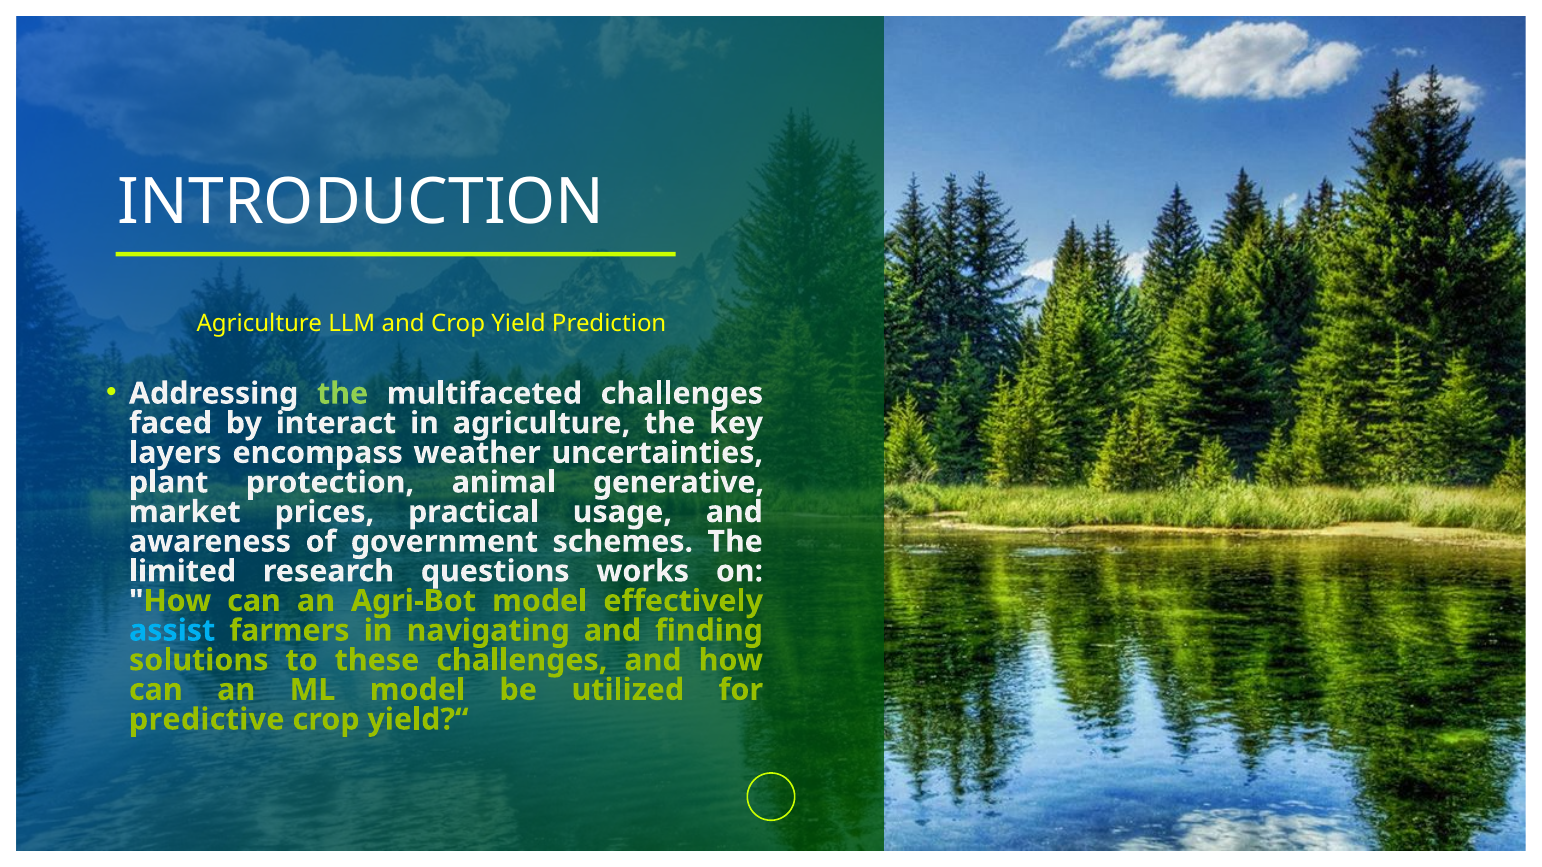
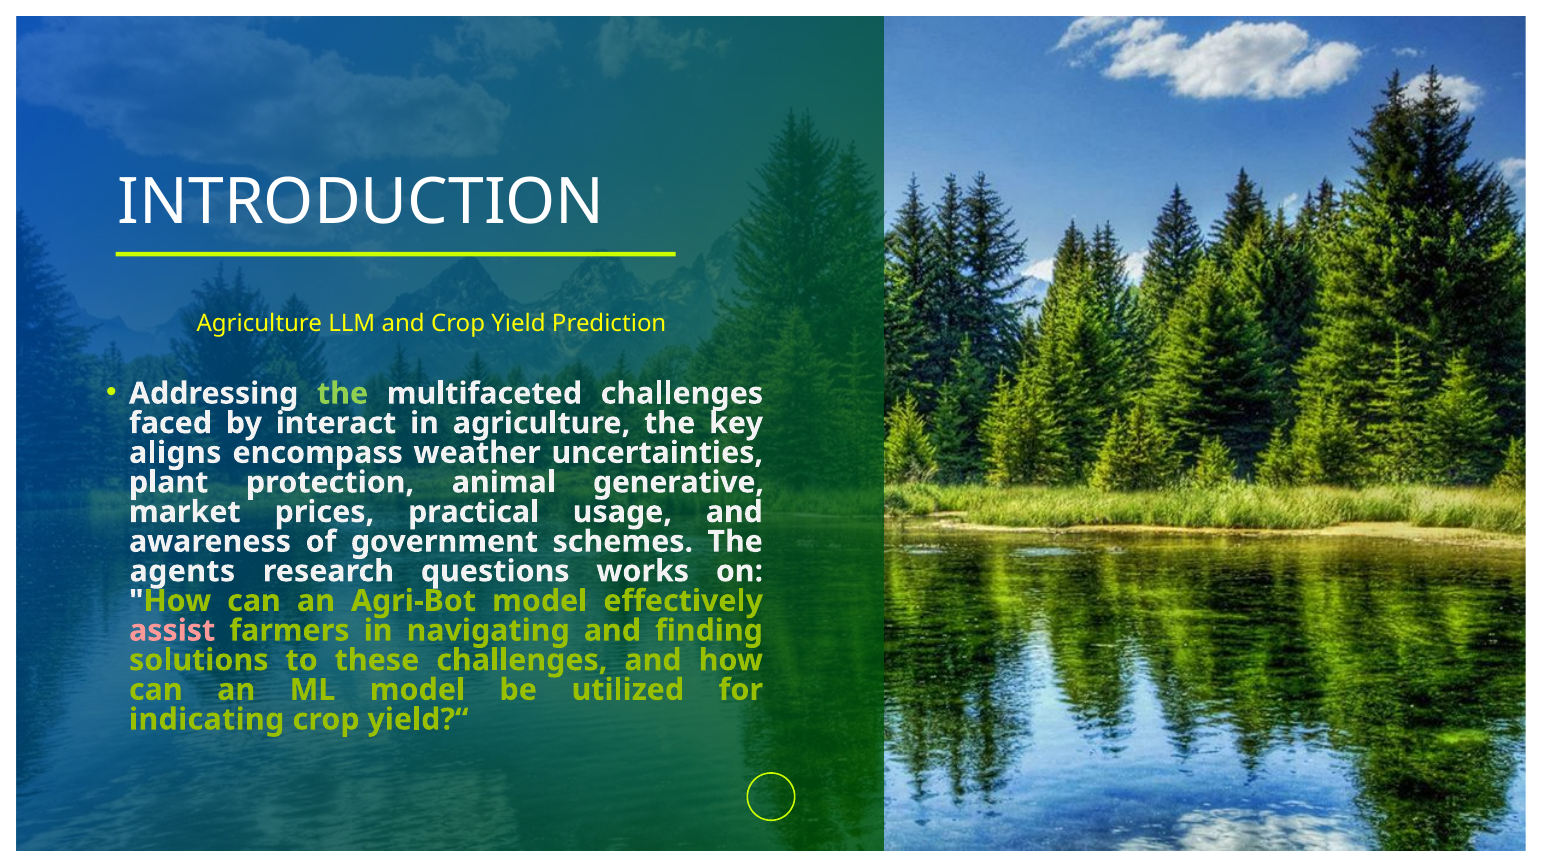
layers: layers -> aligns
limited: limited -> agents
assist colour: light blue -> pink
predictive: predictive -> indicating
